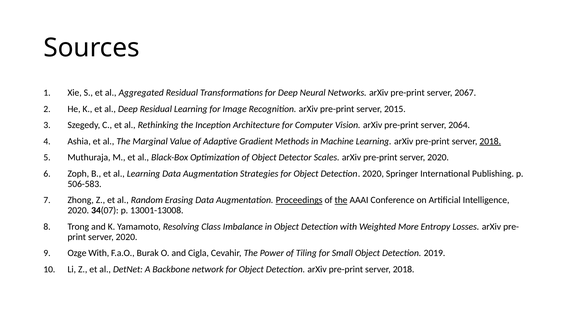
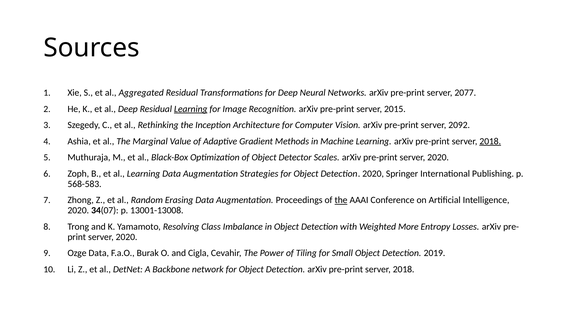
2067: 2067 -> 2077
Learning at (191, 109) underline: none -> present
2064: 2064 -> 2092
506-583: 506-583 -> 568-583
Proceedings underline: present -> none
Ozge With: With -> Data
